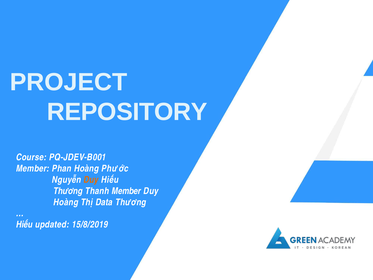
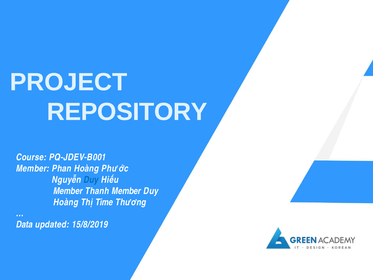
Duy at (91, 180) colour: orange -> blue
Thương at (68, 191): Thương -> Member
Data: Data -> Time
Hiếu at (24, 224): Hiếu -> Data
